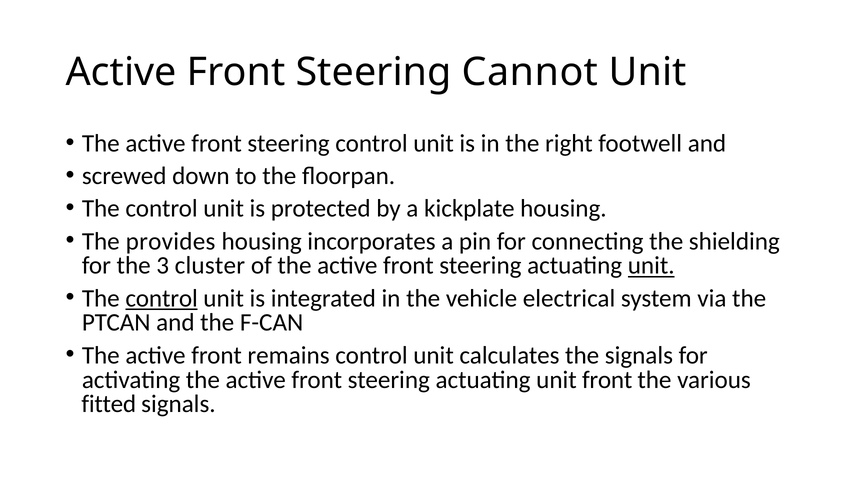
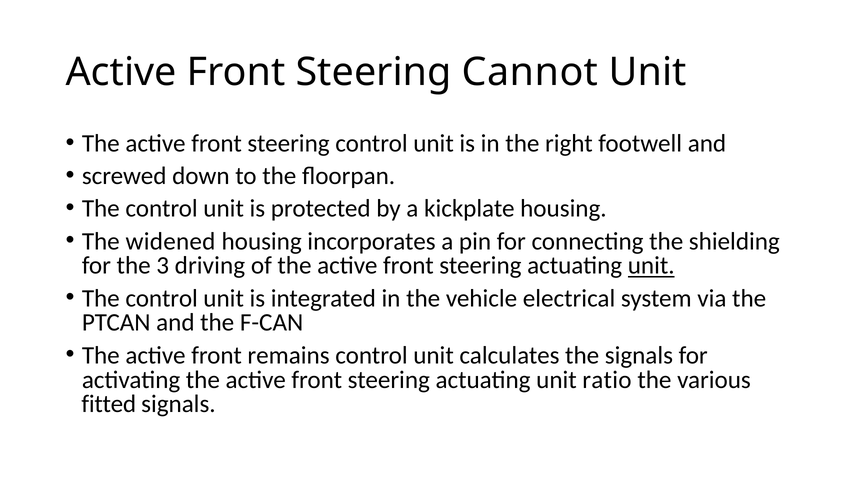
provides: provides -> widened
cluster: cluster -> driving
control at (162, 298) underline: present -> none
unit front: front -> ratio
